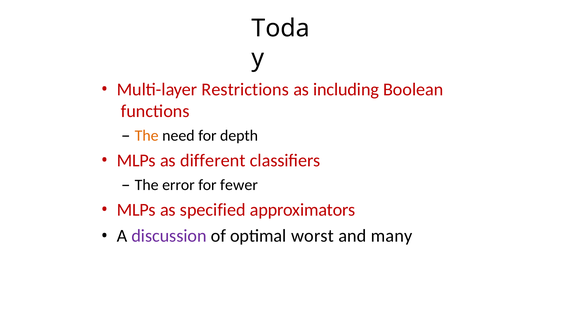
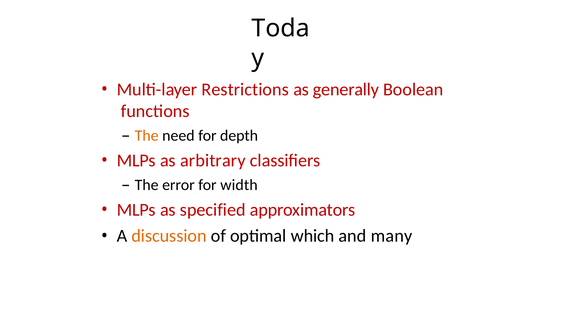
including: including -> generally
different: different -> arbitrary
fewer: fewer -> width
discussion colour: purple -> orange
worst: worst -> which
